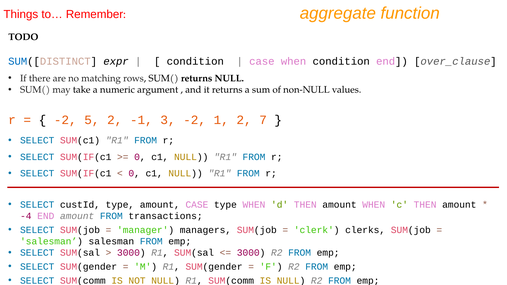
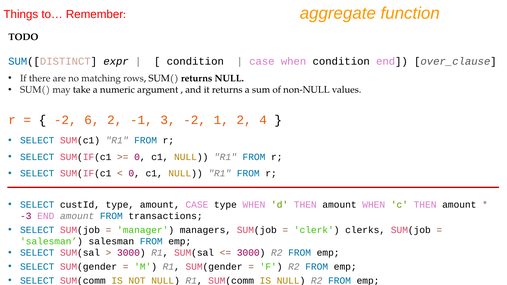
5: 5 -> 6
7: 7 -> 4
-4: -4 -> -3
